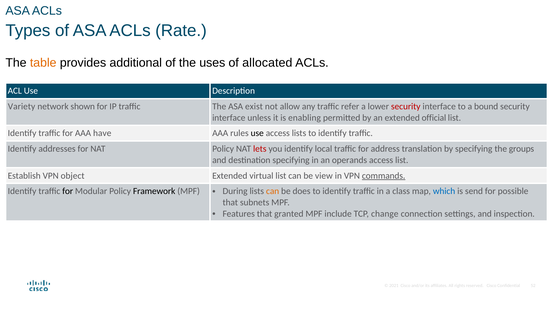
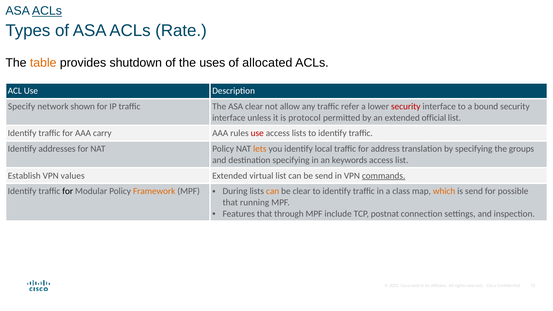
ACLs at (47, 11) underline: none -> present
additional: additional -> shutdown
Variety: Variety -> Specify
ASA exist: exist -> clear
enabling: enabling -> protocol
have: have -> carry
use at (257, 133) colour: black -> red
lets colour: red -> orange
operands: operands -> keywords
object: object -> values
be view: view -> send
Framework colour: black -> orange
be does: does -> clear
which colour: blue -> orange
subnets: subnets -> running
granted: granted -> through
change: change -> postnat
